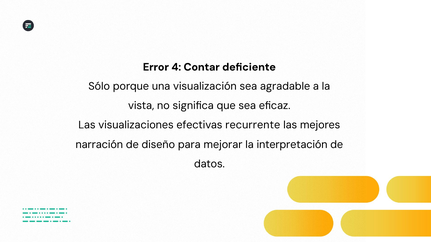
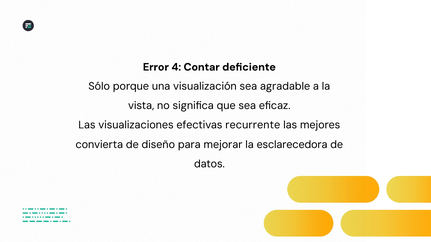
narración: narración -> convierta
interpretación: interpretación -> esclarecedora
